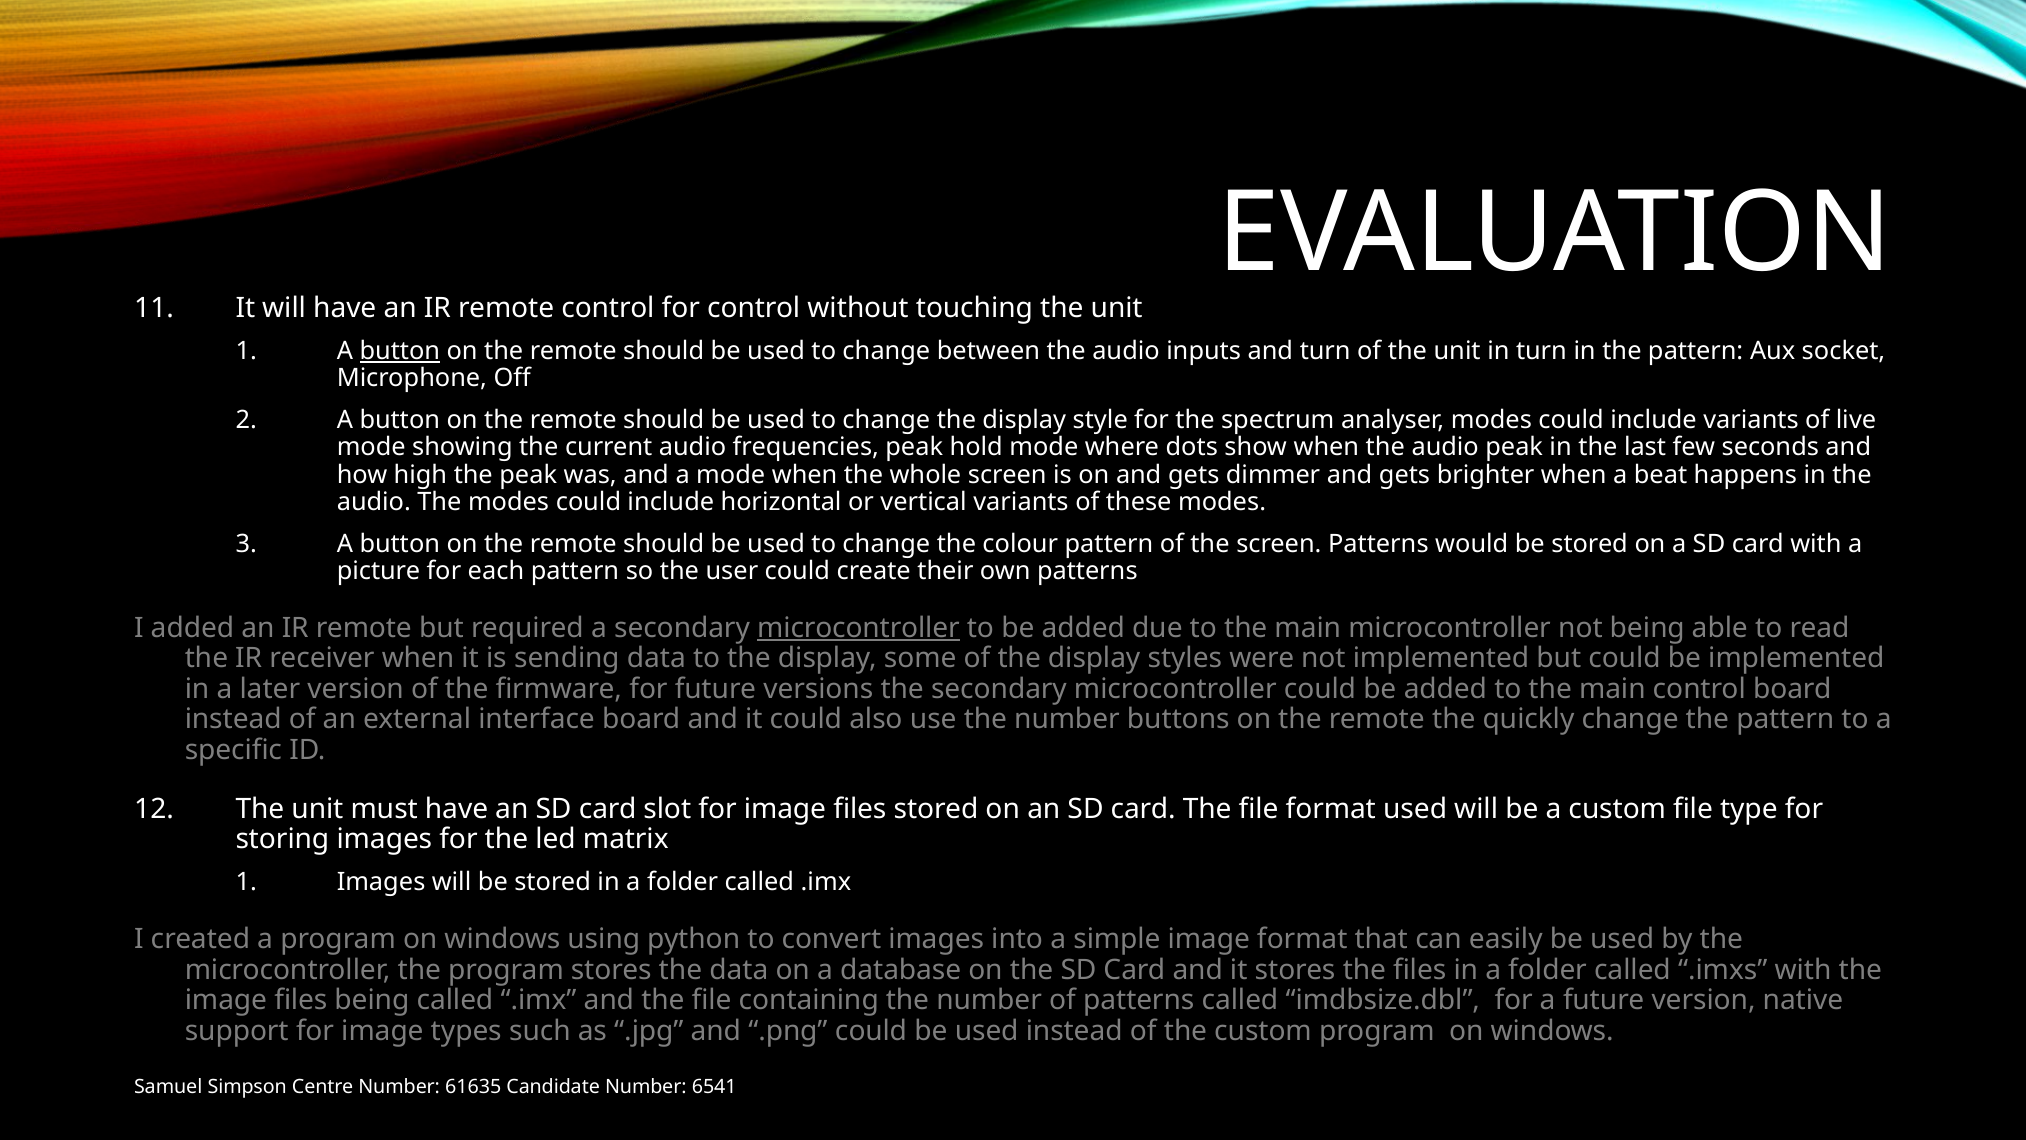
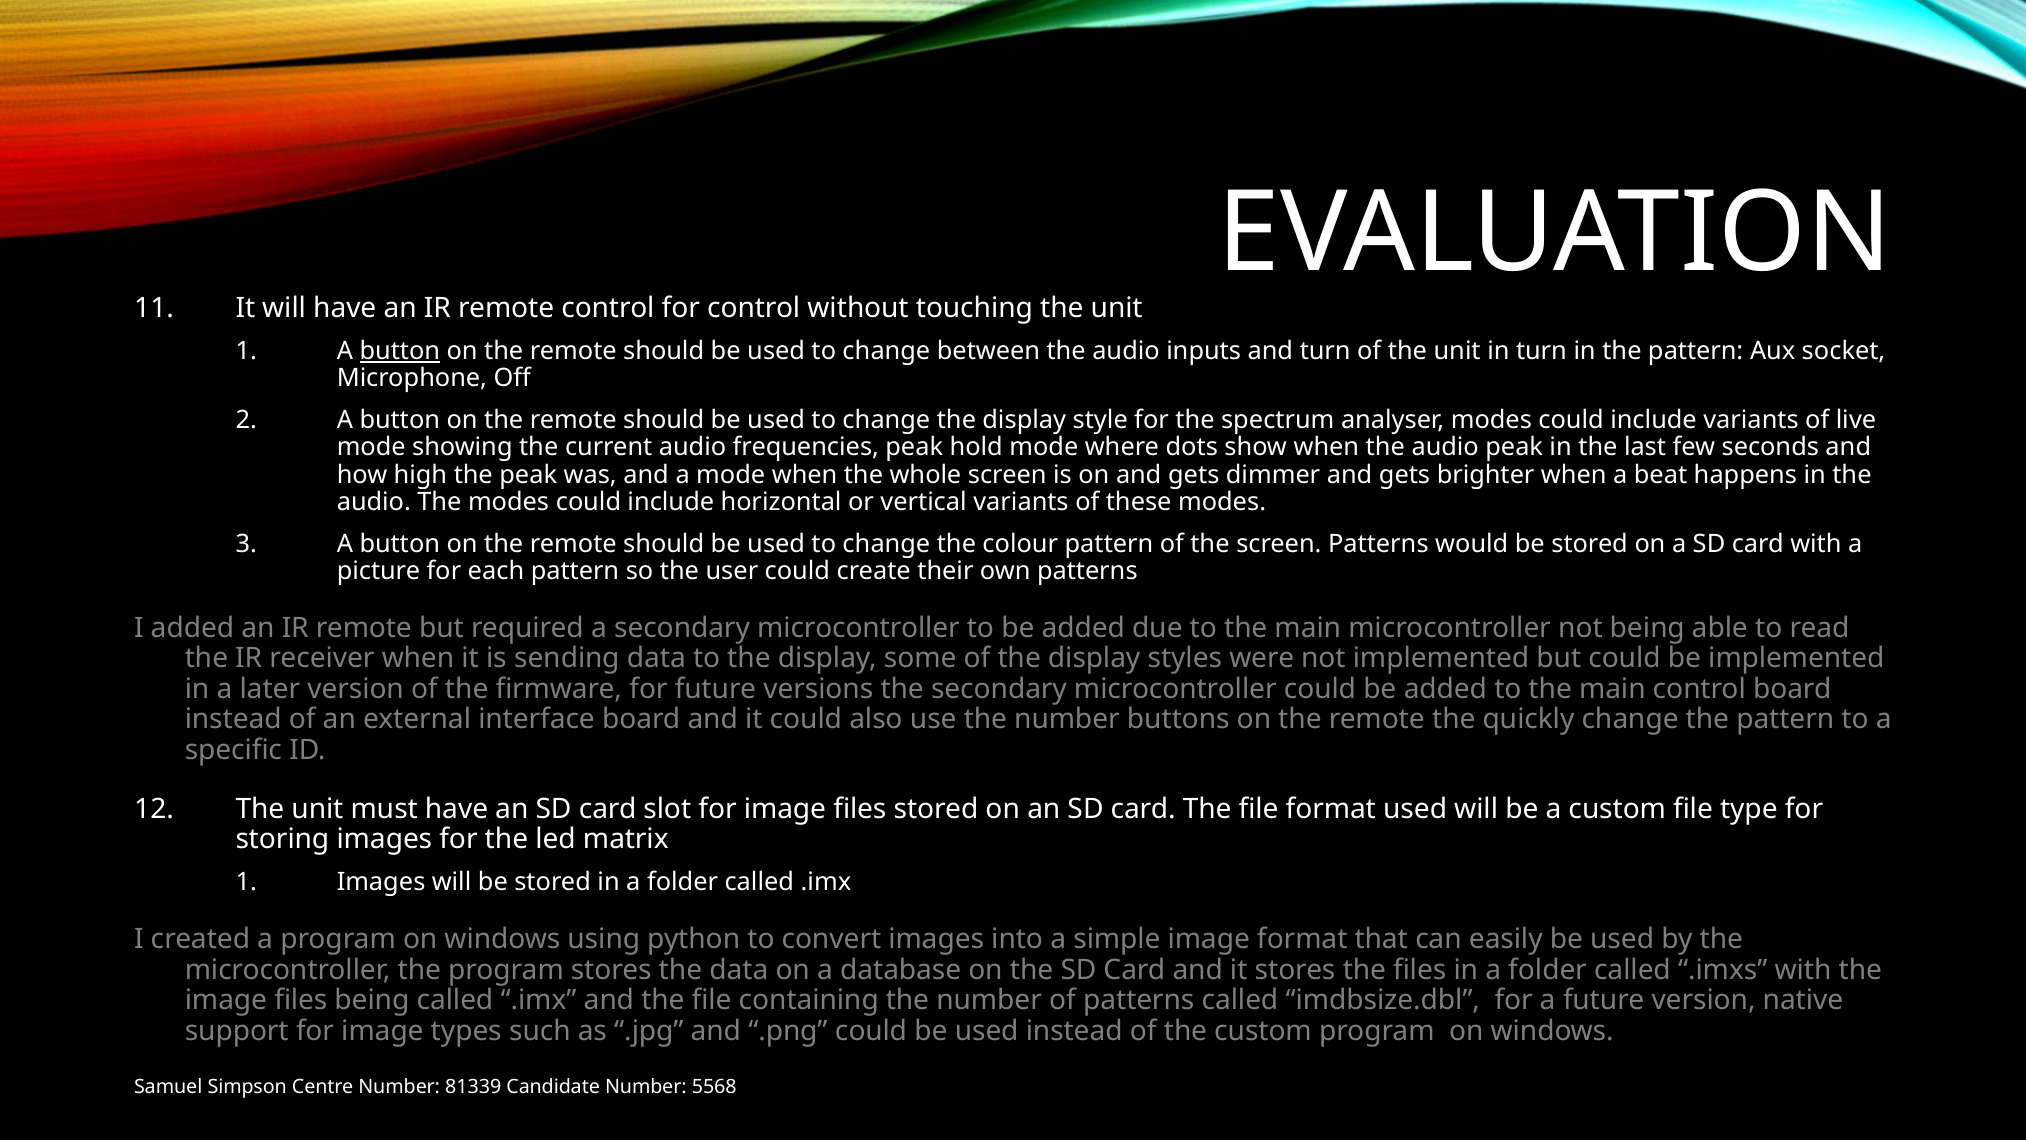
microcontroller at (858, 628) underline: present -> none
61635: 61635 -> 81339
6541: 6541 -> 5568
